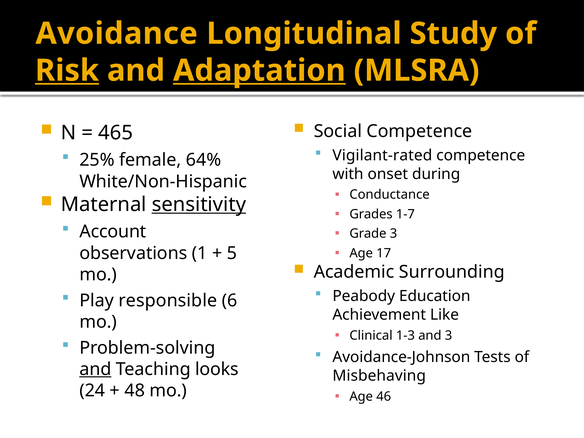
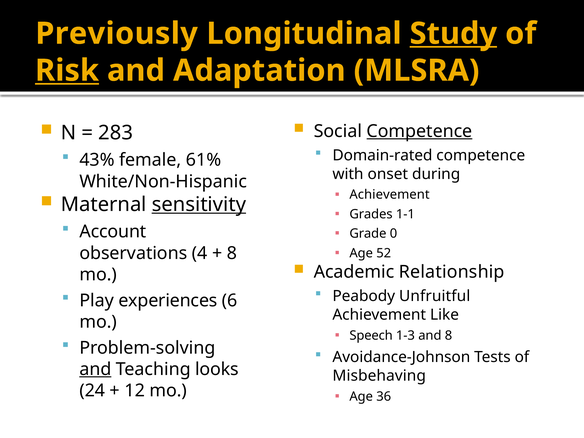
Avoidance: Avoidance -> Previously
Study underline: none -> present
Adaptation underline: present -> none
Competence at (420, 131) underline: none -> present
465: 465 -> 283
Vigilant-rated: Vigilant-rated -> Domain-rated
25%: 25% -> 43%
64%: 64% -> 61%
Conductance at (390, 195): Conductance -> Achievement
1-7: 1-7 -> 1-1
Grade 3: 3 -> 0
17: 17 -> 52
1: 1 -> 4
5 at (232, 253): 5 -> 8
Surrounding: Surrounding -> Relationship
Education: Education -> Unfruitful
responsible: responsible -> experiences
Clinical: Clinical -> Speech
and 3: 3 -> 8
48: 48 -> 12
46: 46 -> 36
